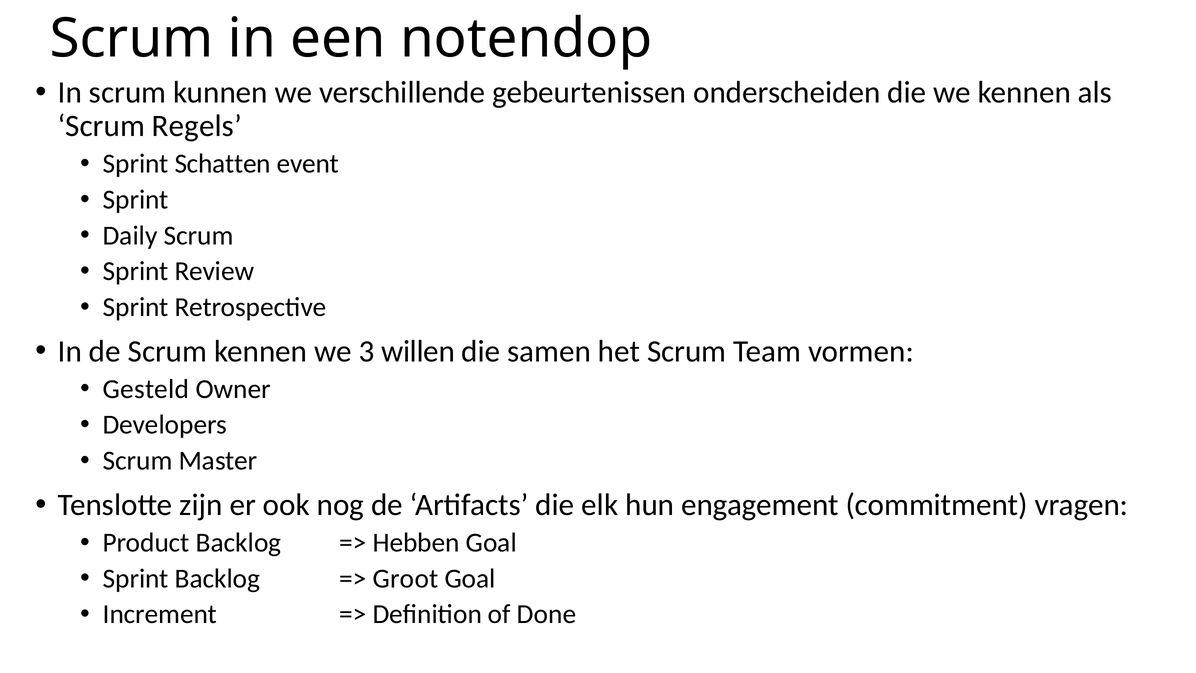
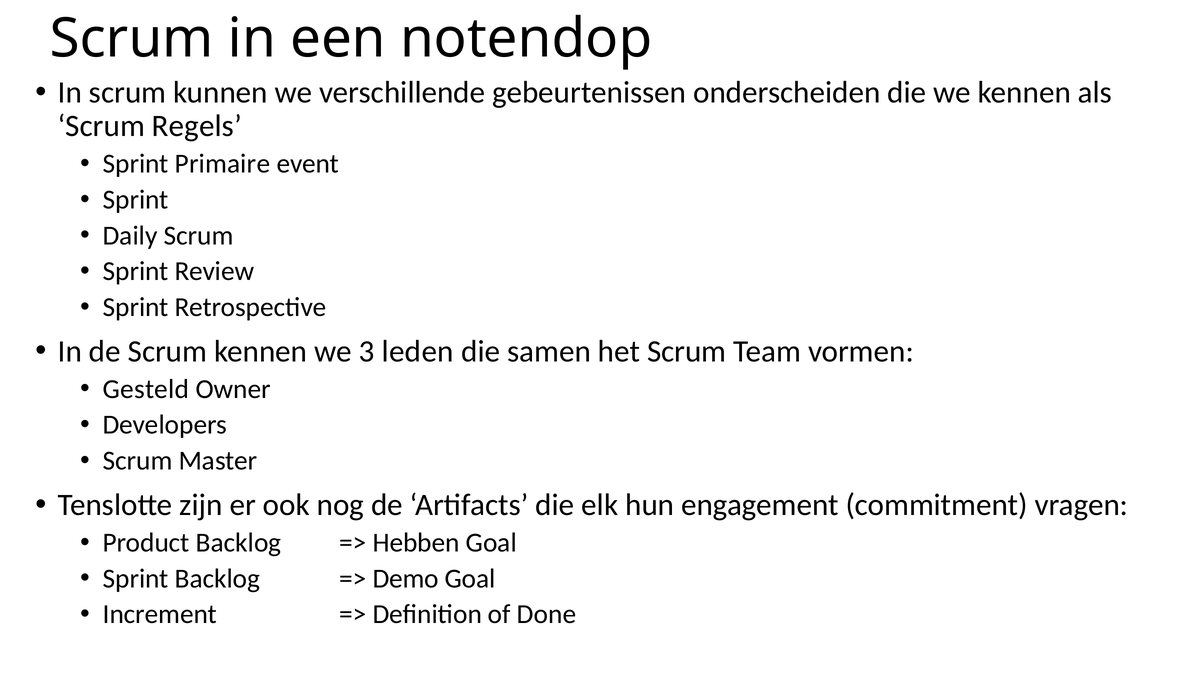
Schatten: Schatten -> Primaire
willen: willen -> leden
Groot: Groot -> Demo
